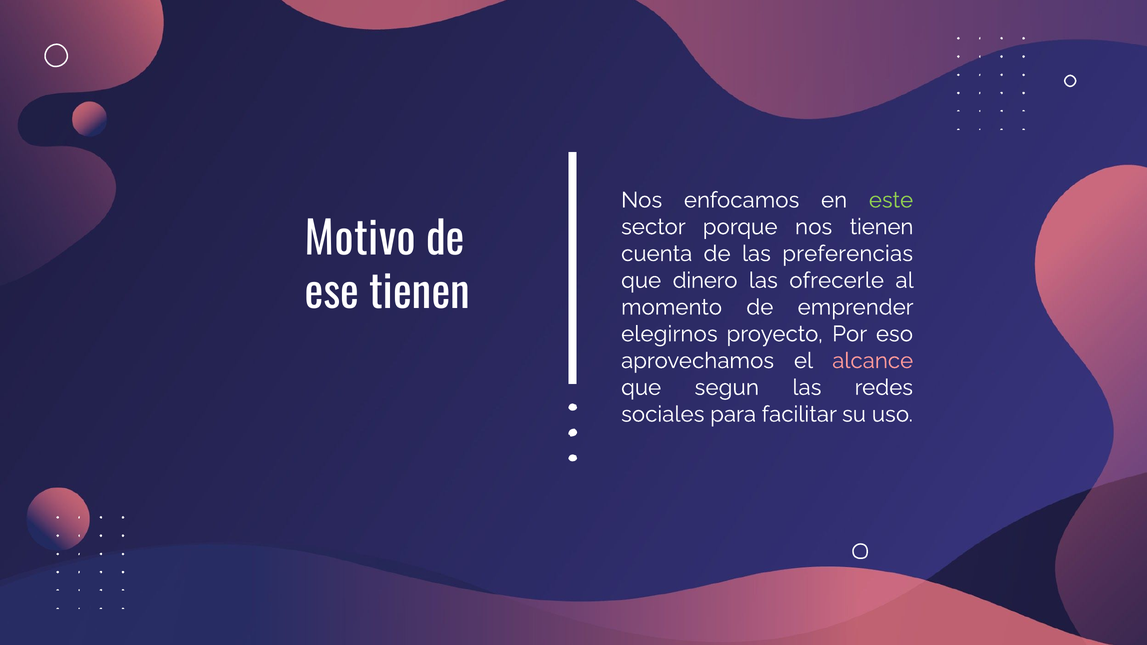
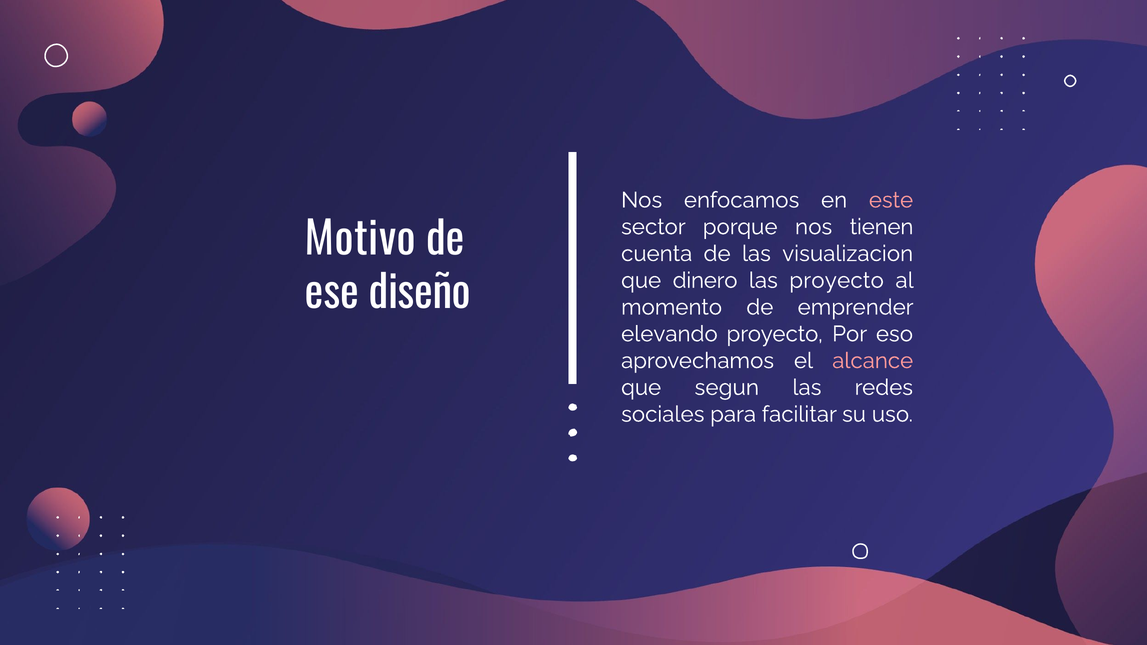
este colour: light green -> pink
preferencias: preferencias -> visualizacion
las ofrecerle: ofrecerle -> proyecto
ese tienen: tienen -> diseño
elegirnos: elegirnos -> elevando
